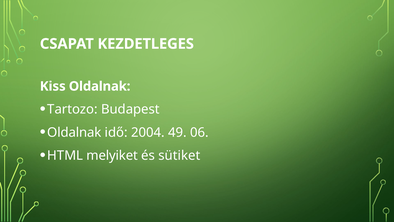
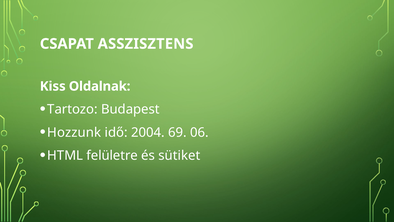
KEZDETLEGES: KEZDETLEGES -> ASSZISZTENS
Oldalnak at (74, 132): Oldalnak -> Hozzunk
49: 49 -> 69
melyiket: melyiket -> felületre
